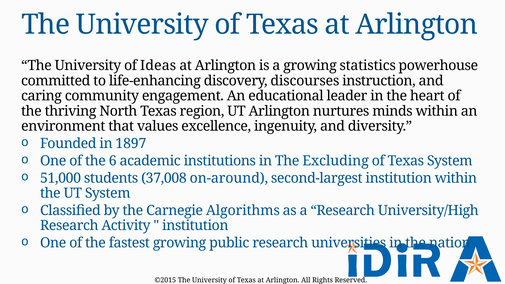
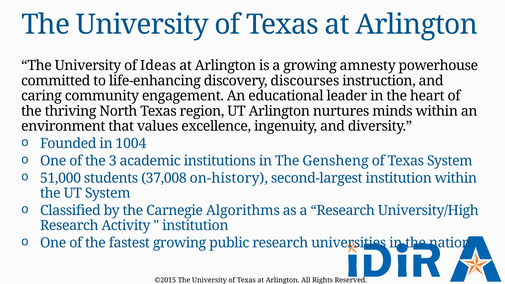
statistics: statistics -> amnesty
1897: 1897 -> 1004
6: 6 -> 3
Excluding: Excluding -> Gensheng
on-around: on-around -> on-history
